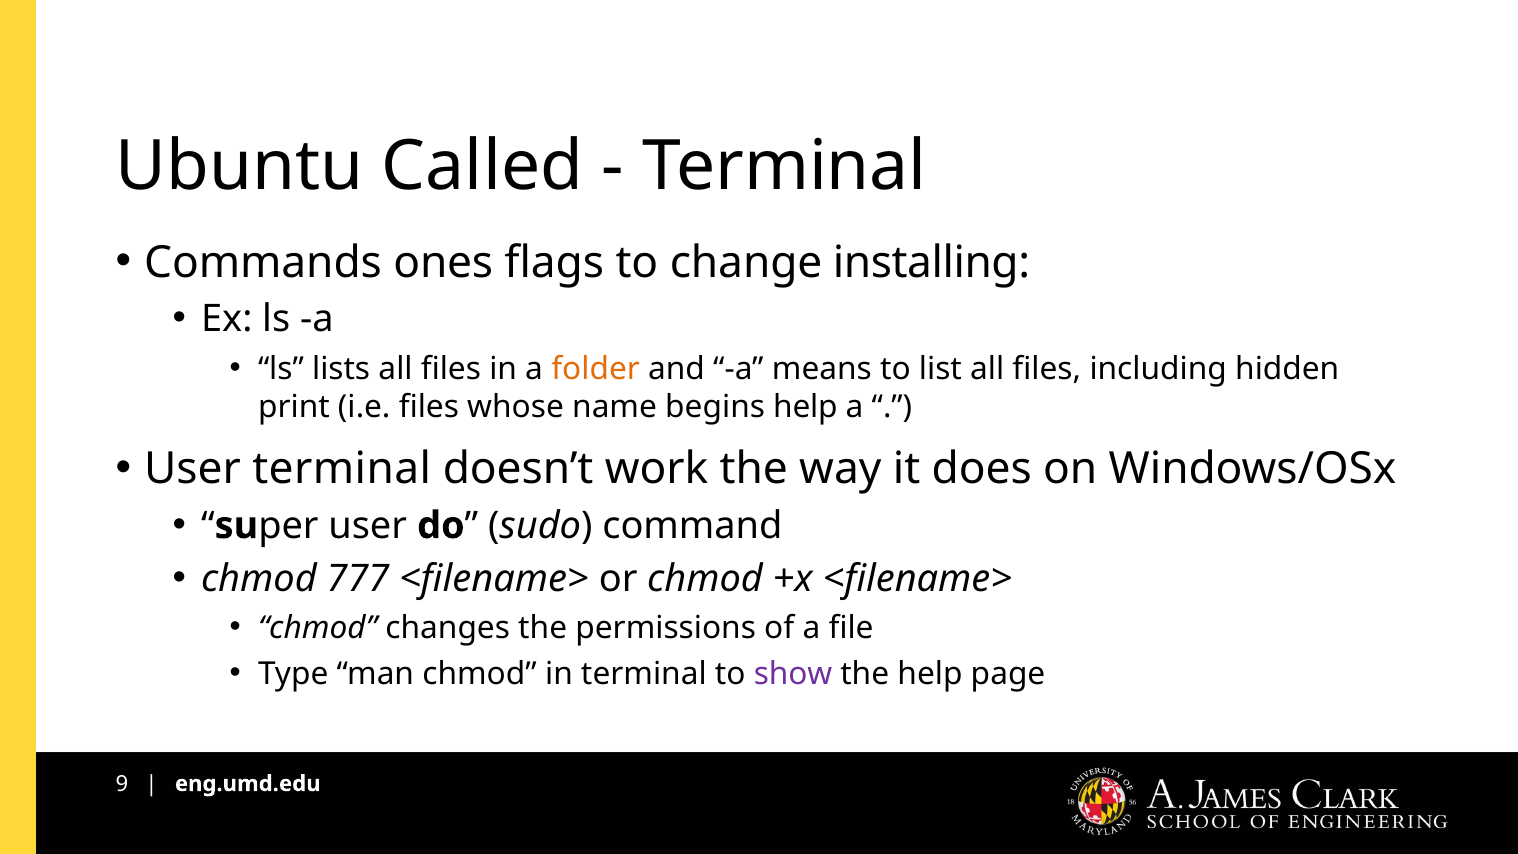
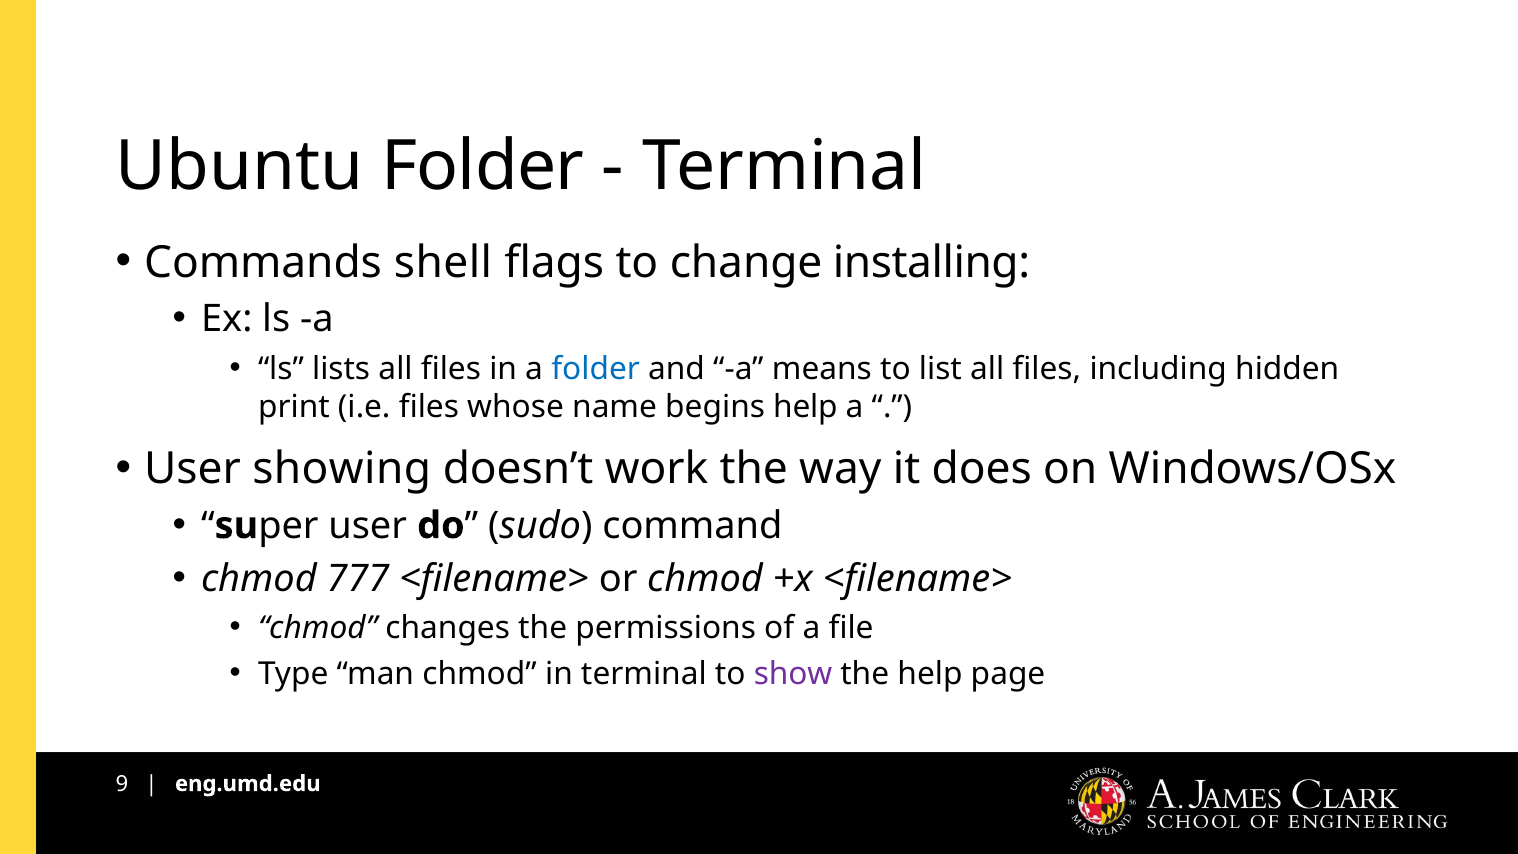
Ubuntu Called: Called -> Folder
ones: ones -> shell
folder at (596, 369) colour: orange -> blue
User terminal: terminal -> showing
